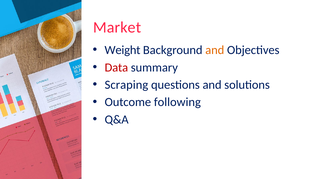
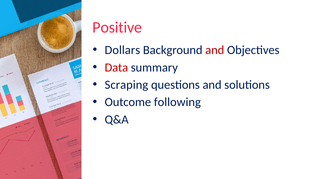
Market: Market -> Positive
Weight: Weight -> Dollars
and at (215, 50) colour: orange -> red
